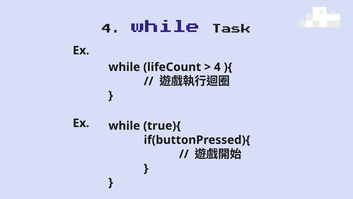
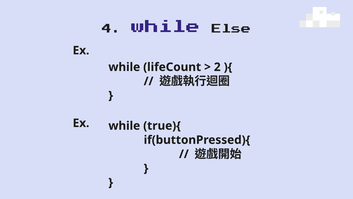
Task: Task -> Else
4 at (217, 67): 4 -> 2
